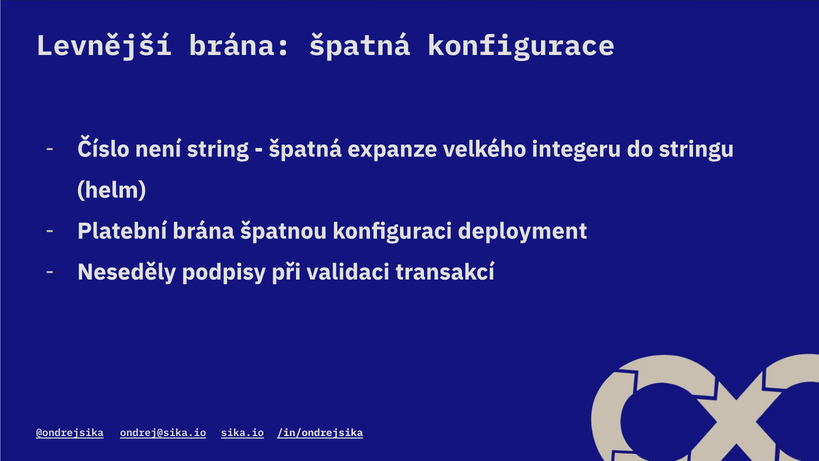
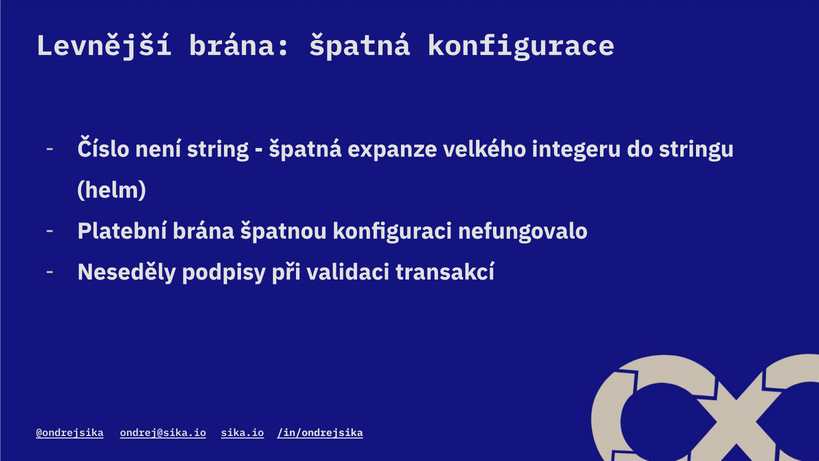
deployment: deployment -> nefungovalo
